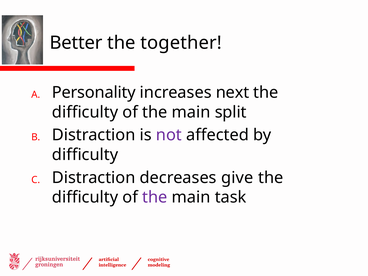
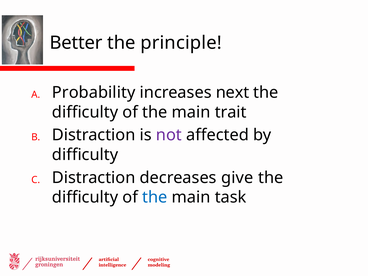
together: together -> principle
Personality: Personality -> Probability
split: split -> trait
the at (155, 197) colour: purple -> blue
